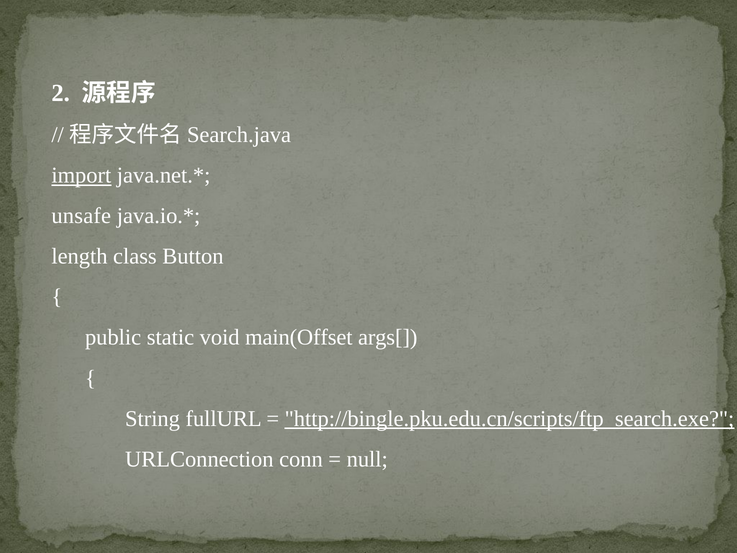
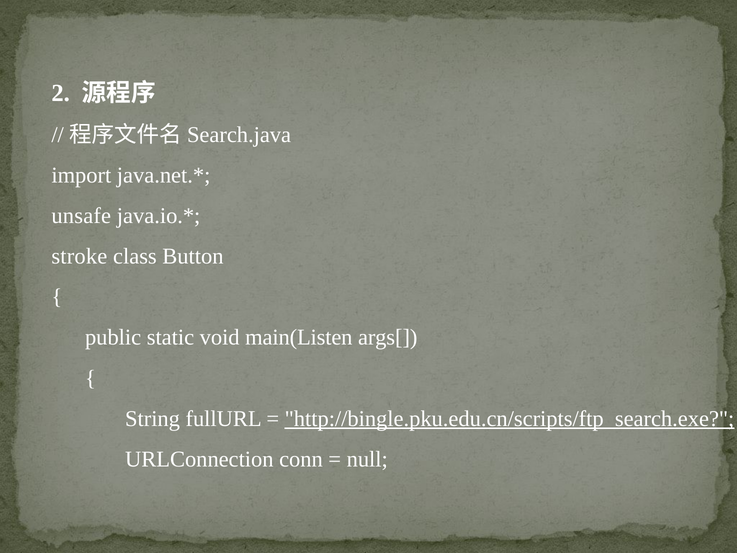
import underline: present -> none
length: length -> stroke
main(Offset: main(Offset -> main(Listen
